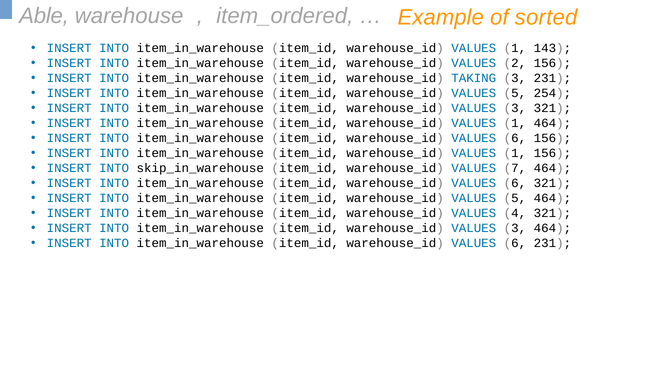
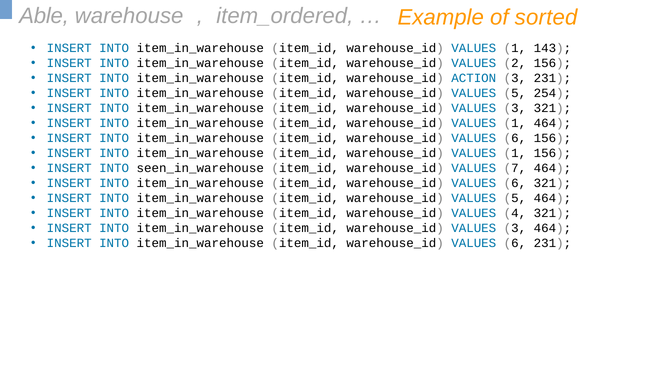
TAKING: TAKING -> ACTION
skip_in_warehouse: skip_in_warehouse -> seen_in_warehouse
